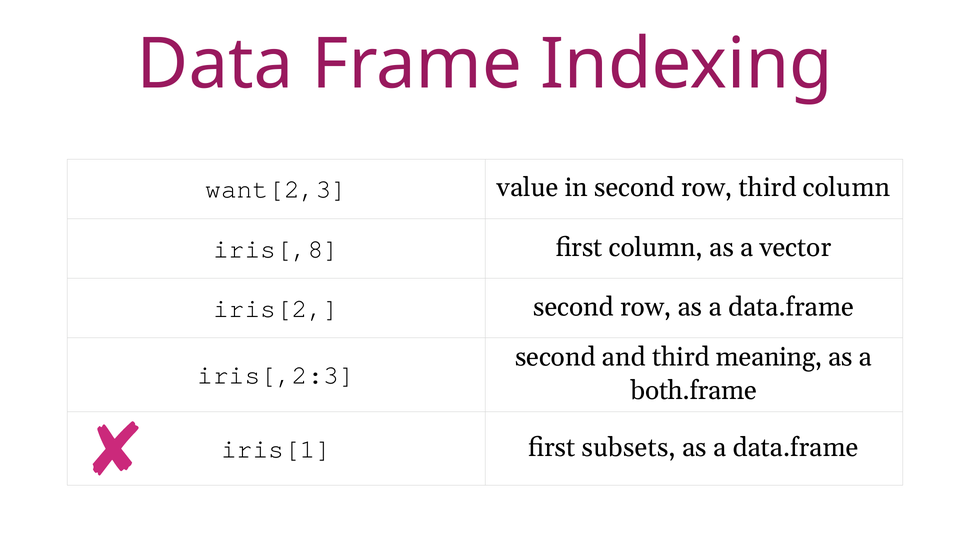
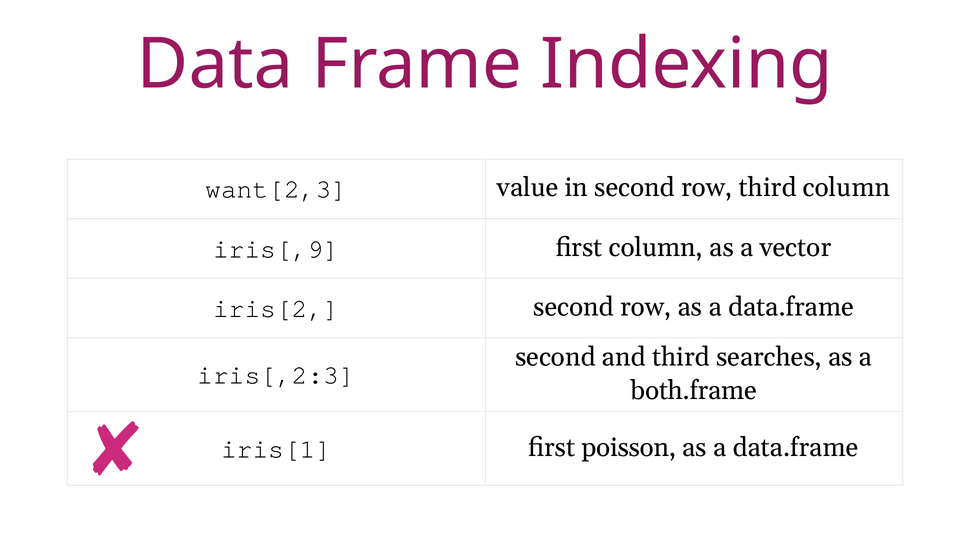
iris[,8: iris[,8 -> iris[,9
meaning: meaning -> searches
subsets: subsets -> poisson
